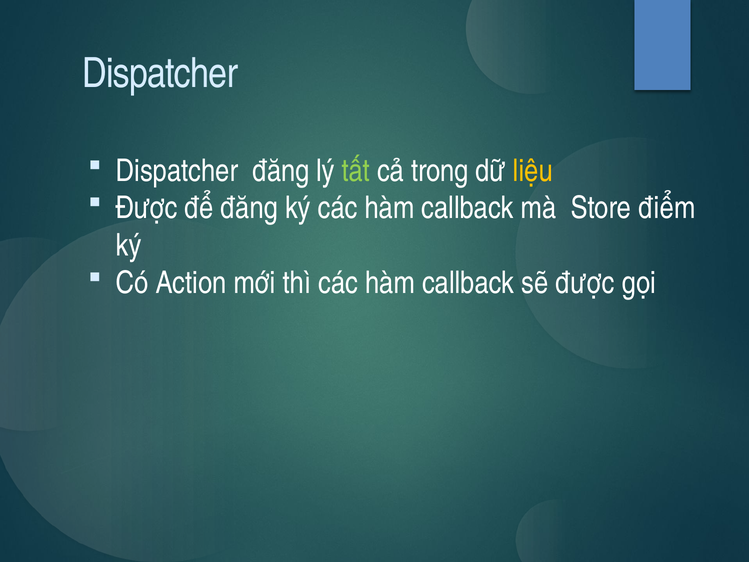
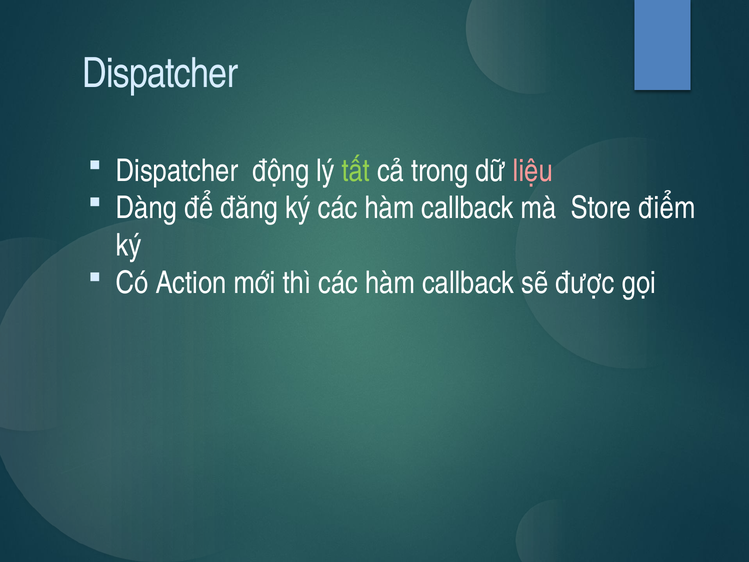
Dispatcher đăng: đăng -> động
liệu colour: yellow -> pink
Được at (147, 208): Được -> Dàng
